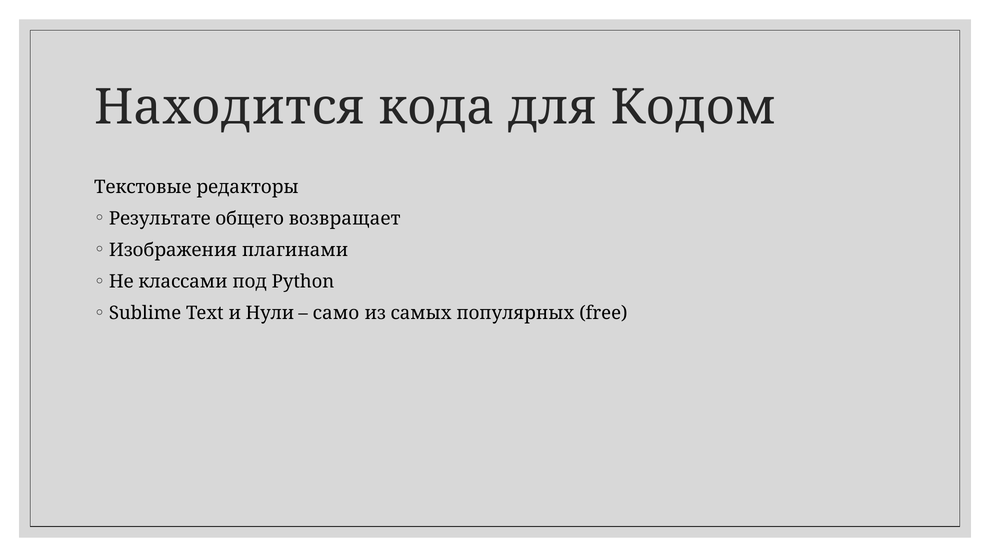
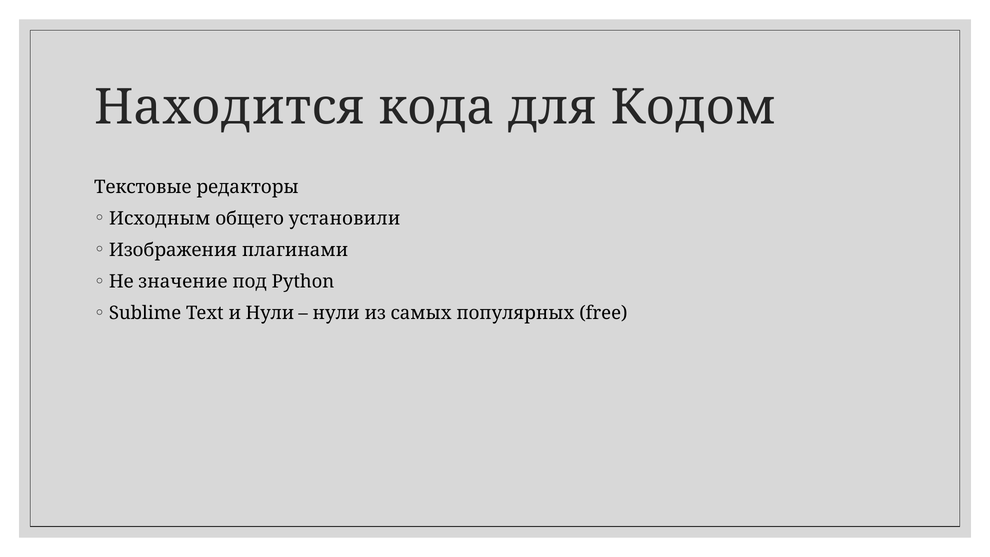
Результате: Результате -> Исходным
возвращает: возвращает -> установили
классами: классами -> значение
само at (336, 313): само -> нули
